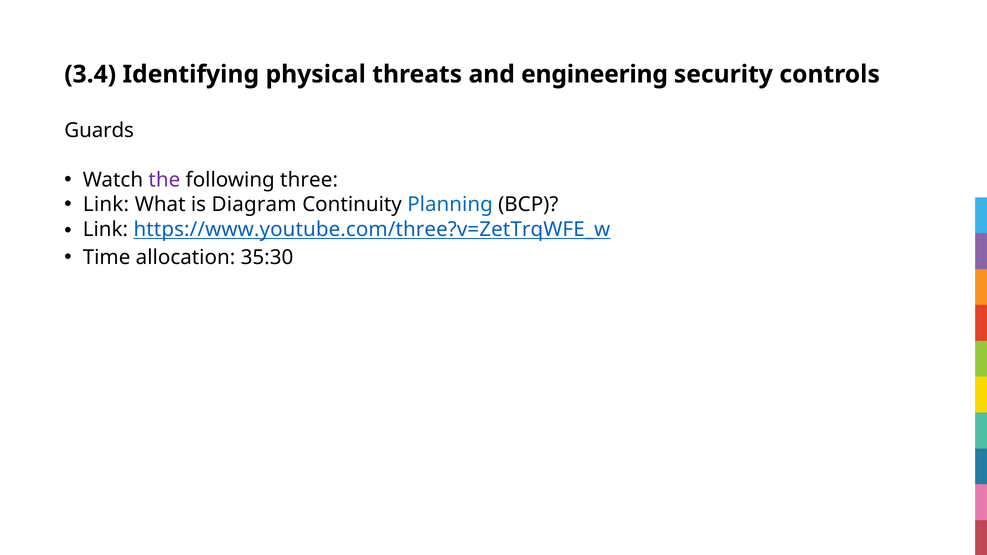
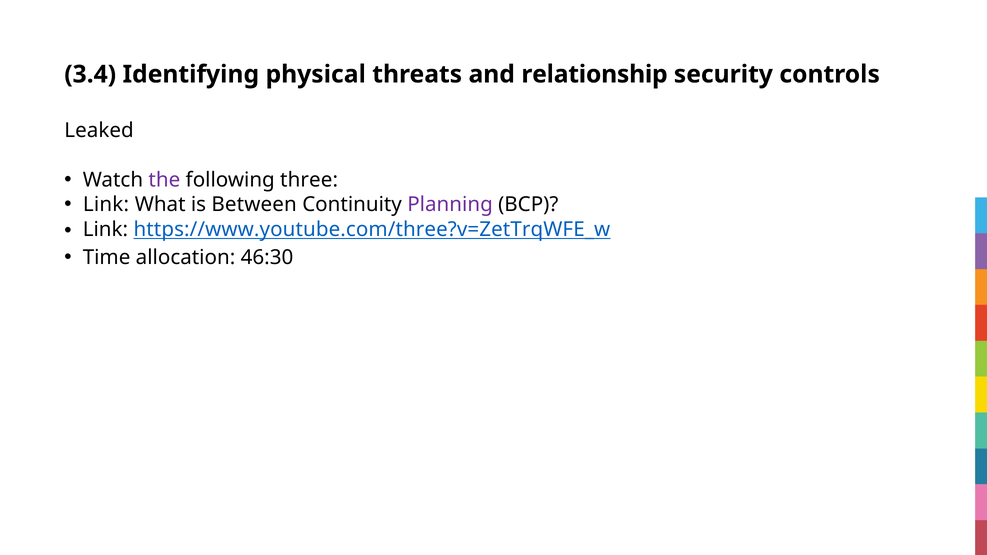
engineering: engineering -> relationship
Guards: Guards -> Leaked
Diagram: Diagram -> Between
Planning colour: blue -> purple
35:30: 35:30 -> 46:30
